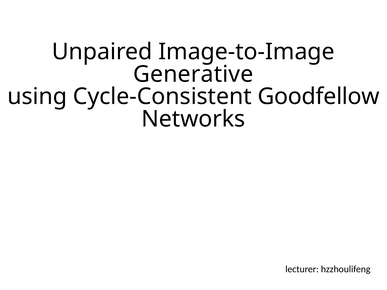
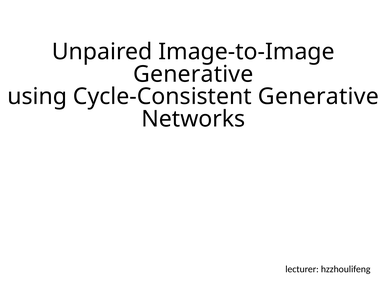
Cycle-Consistent Goodfellow: Goodfellow -> Generative
